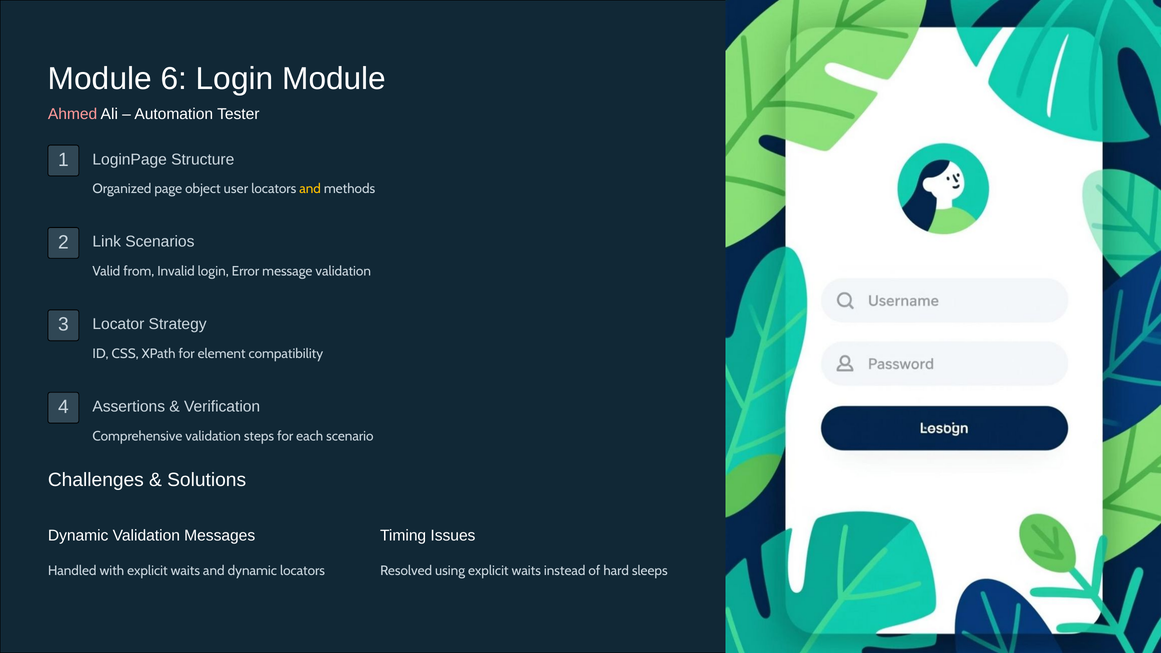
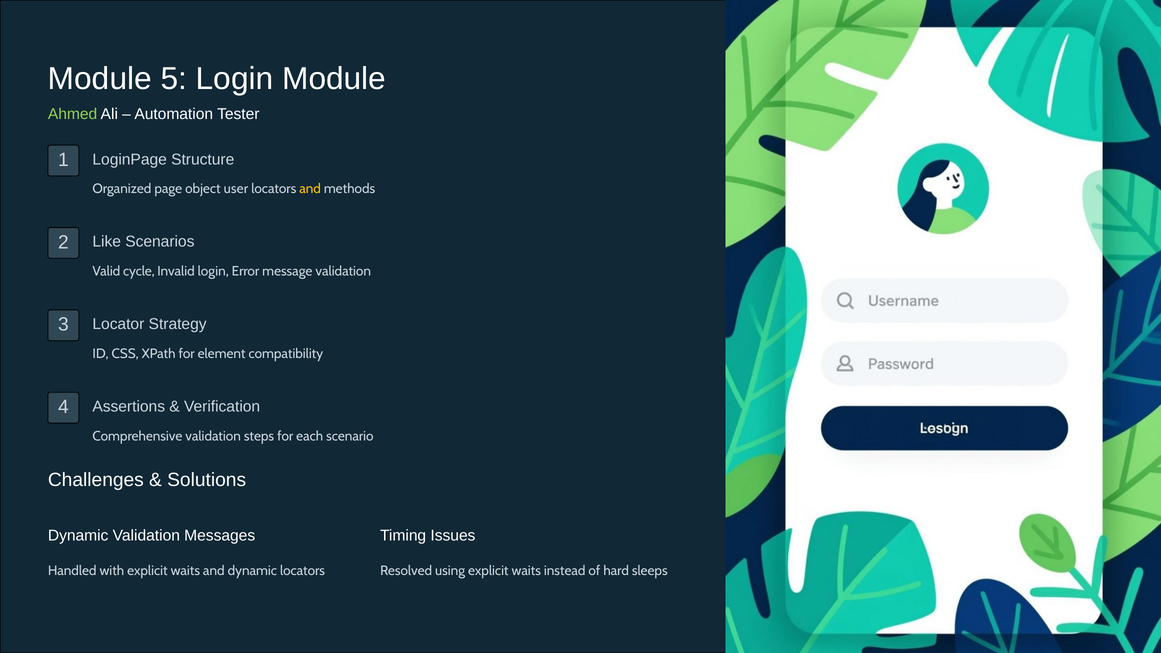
6: 6 -> 5
Ahmed colour: pink -> light green
Link: Link -> Like
from: from -> cycle
